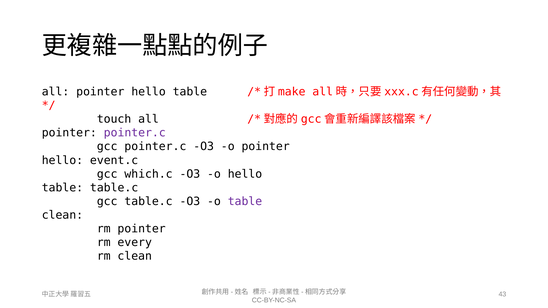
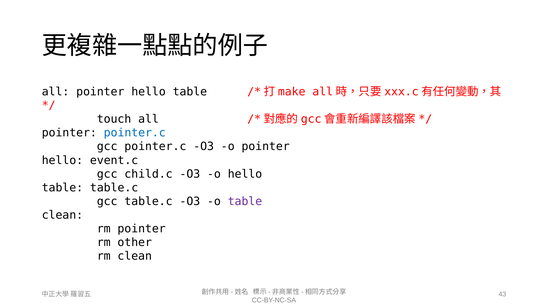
pointer.c at (135, 133) colour: purple -> blue
which.c: which.c -> child.c
every: every -> other
